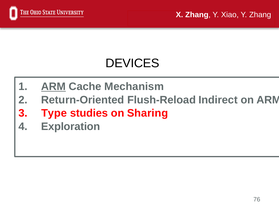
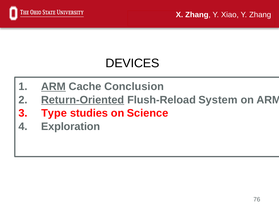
Mechanism: Mechanism -> Conclusion
Return-Oriented underline: none -> present
Indirect: Indirect -> System
Sharing: Sharing -> Science
